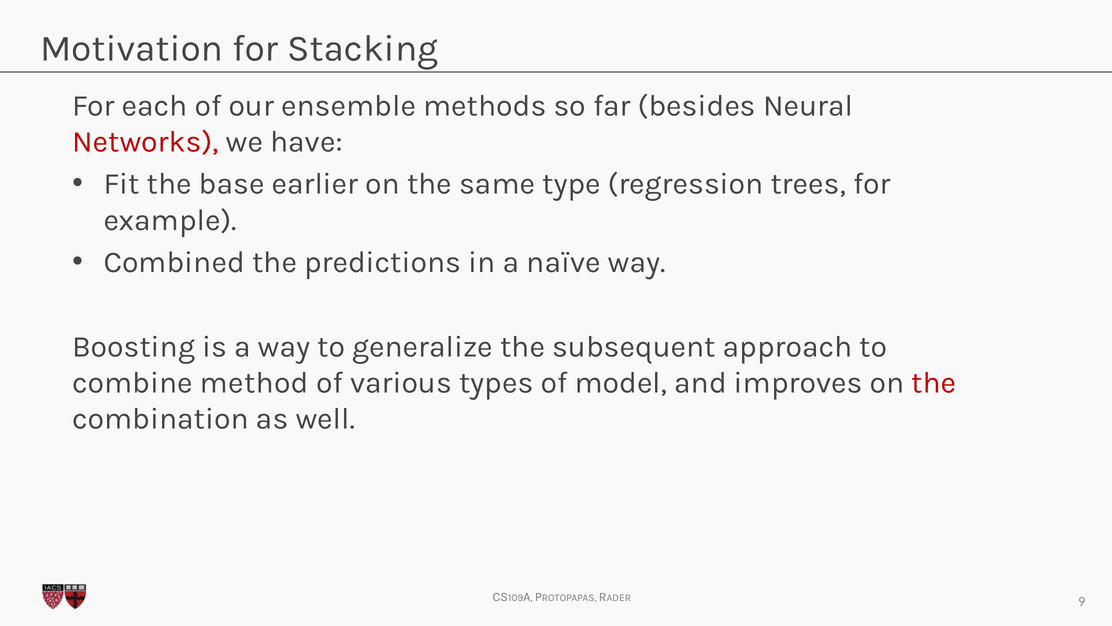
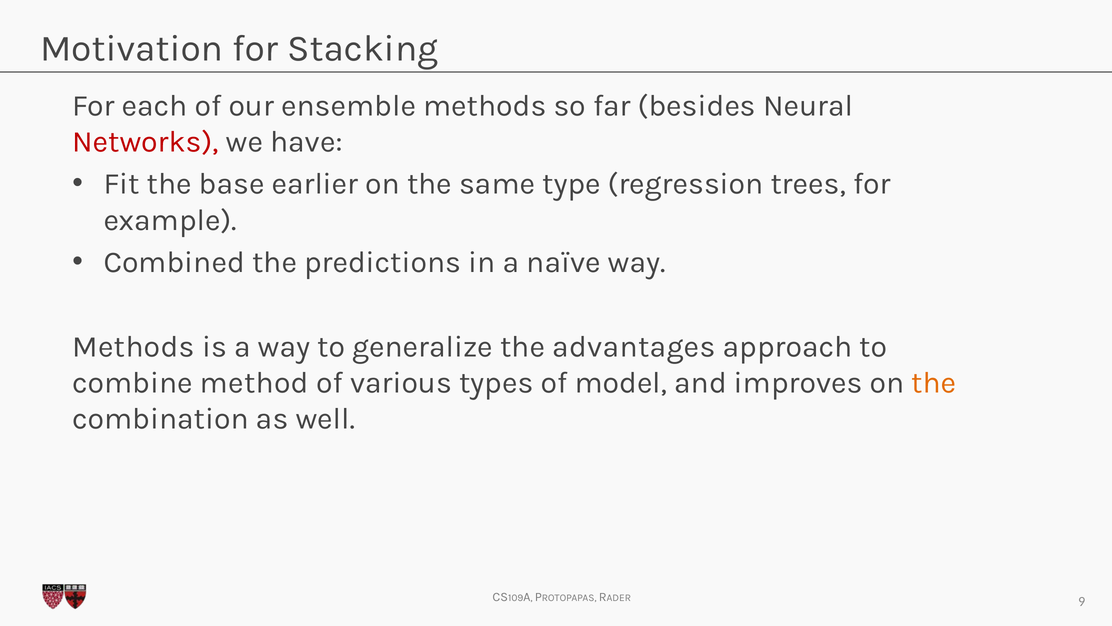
Boosting at (134, 346): Boosting -> Methods
subsequent: subsequent -> advantages
the at (934, 382) colour: red -> orange
